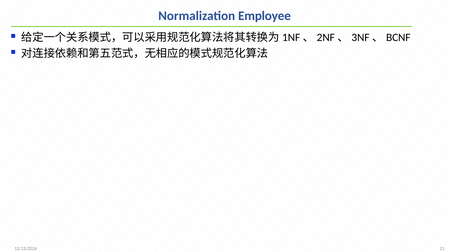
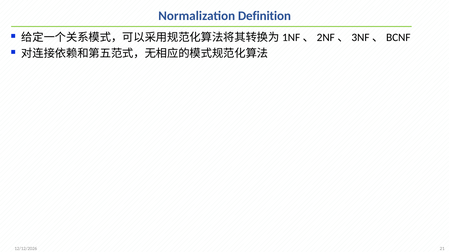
Employee: Employee -> Definition
